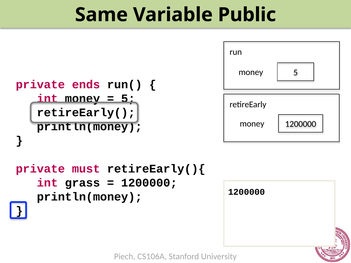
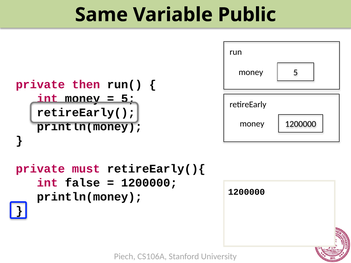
ends: ends -> then
grass: grass -> false
